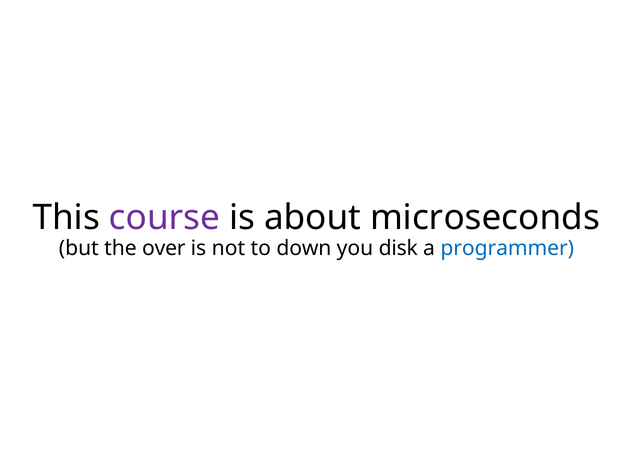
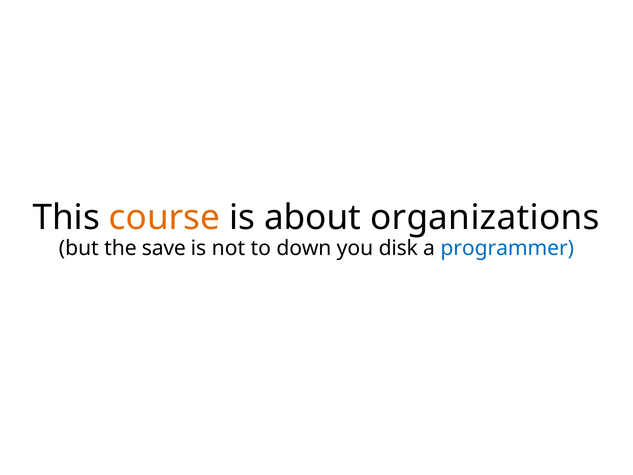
course colour: purple -> orange
microseconds: microseconds -> organizations
over: over -> save
